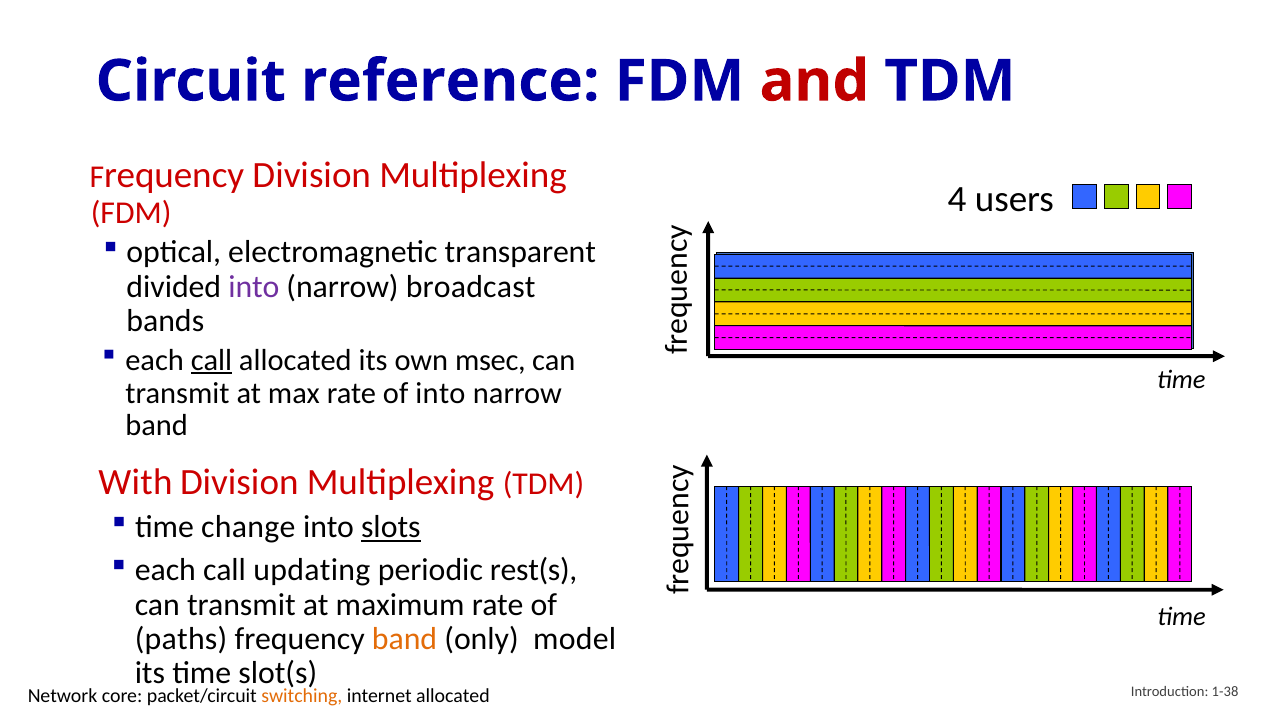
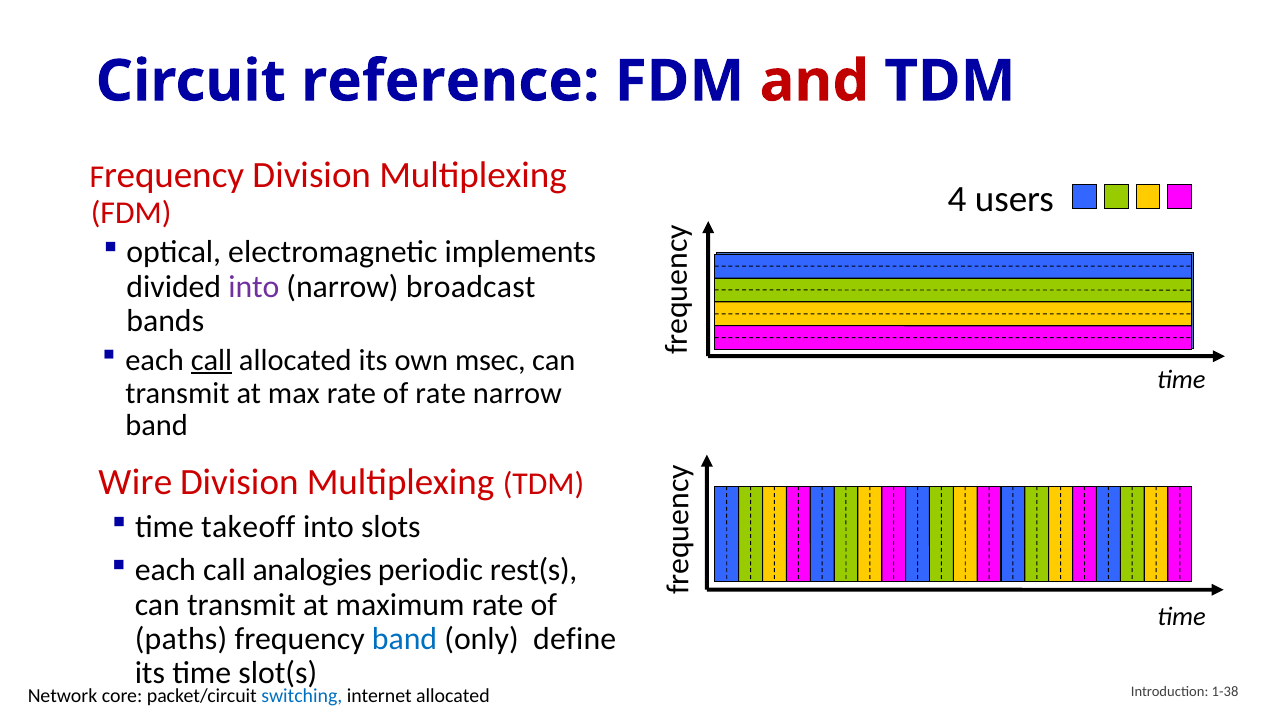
transparent: transparent -> implements
of into: into -> rate
With: With -> Wire
change: change -> takeoff
slots underline: present -> none
updating: updating -> analogies
band at (405, 639) colour: orange -> blue
model: model -> define
switching colour: orange -> blue
